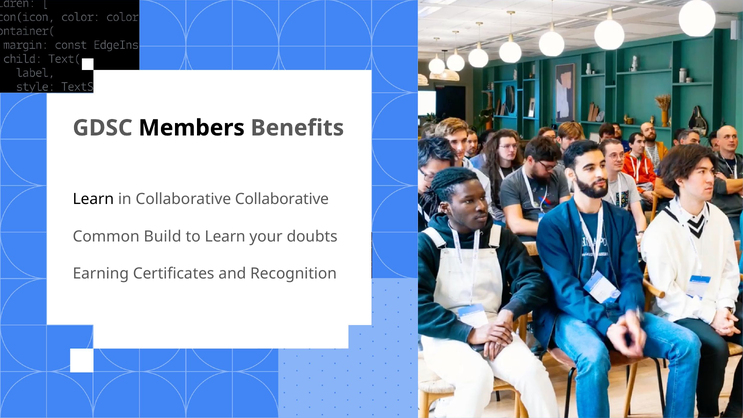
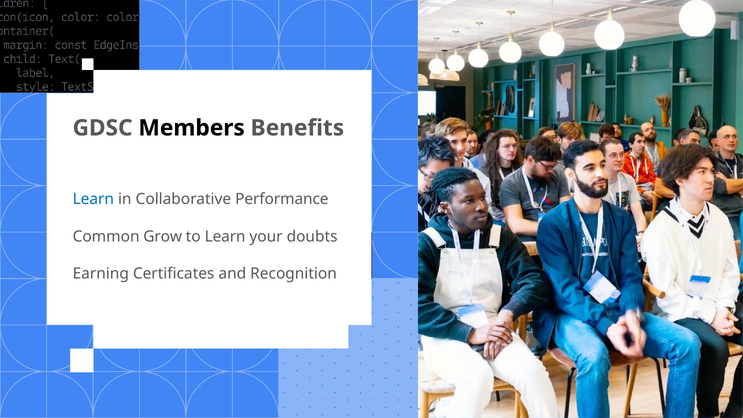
Learn at (93, 199) colour: black -> blue
Collaborative Collaborative: Collaborative -> Performance
Build: Build -> Grow
